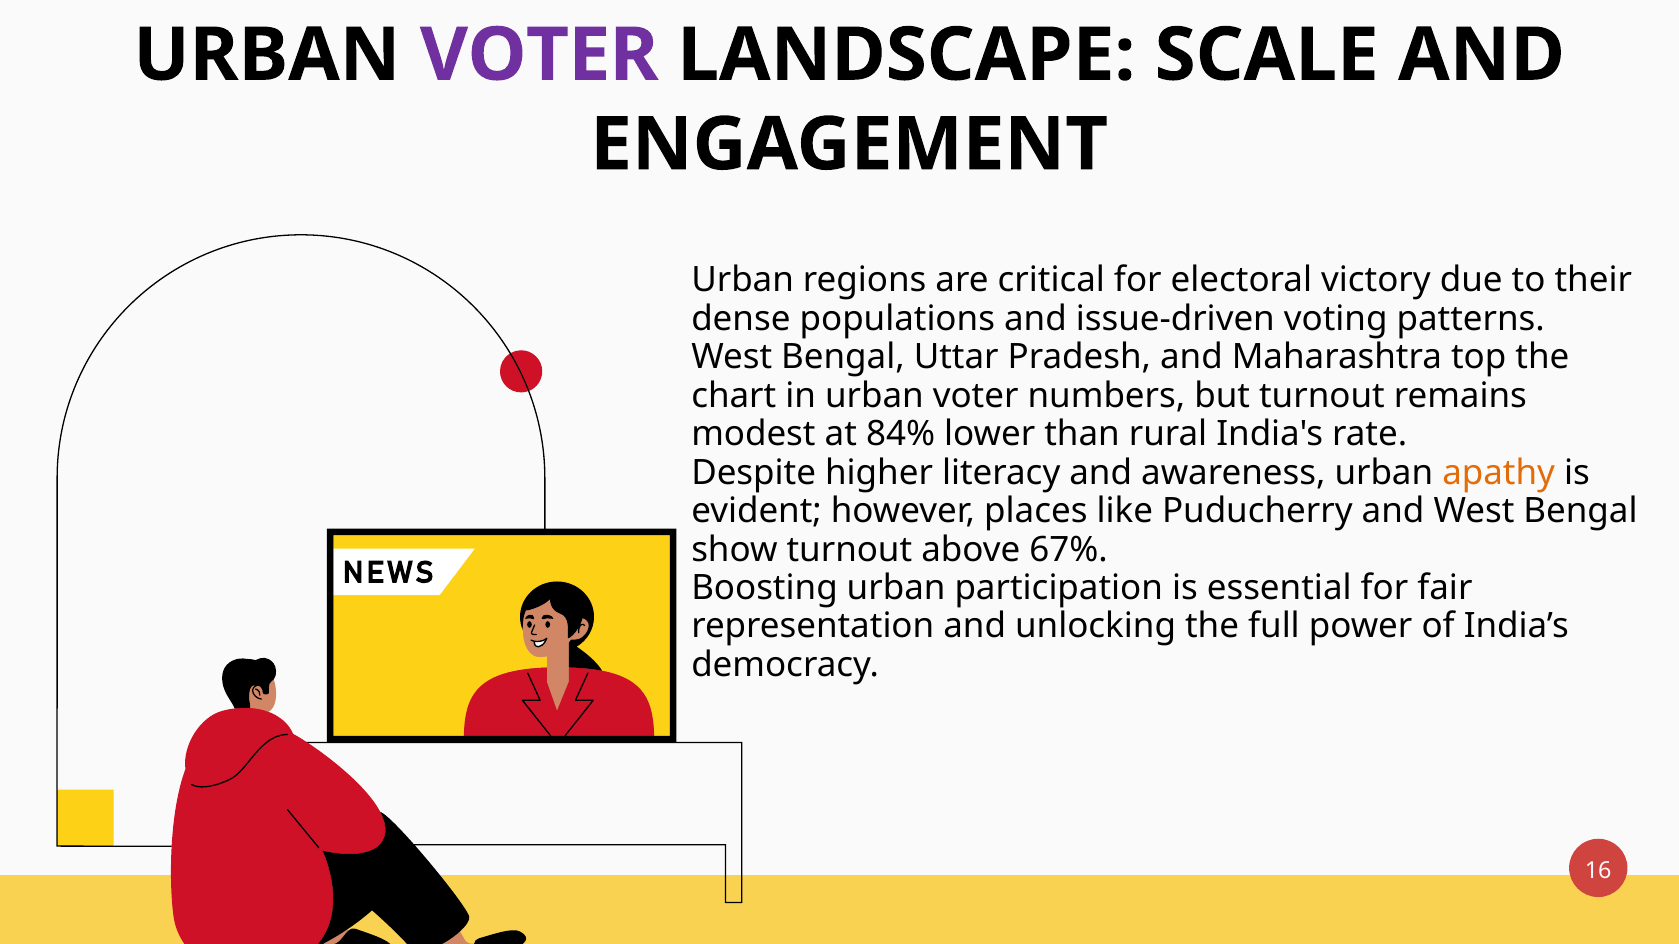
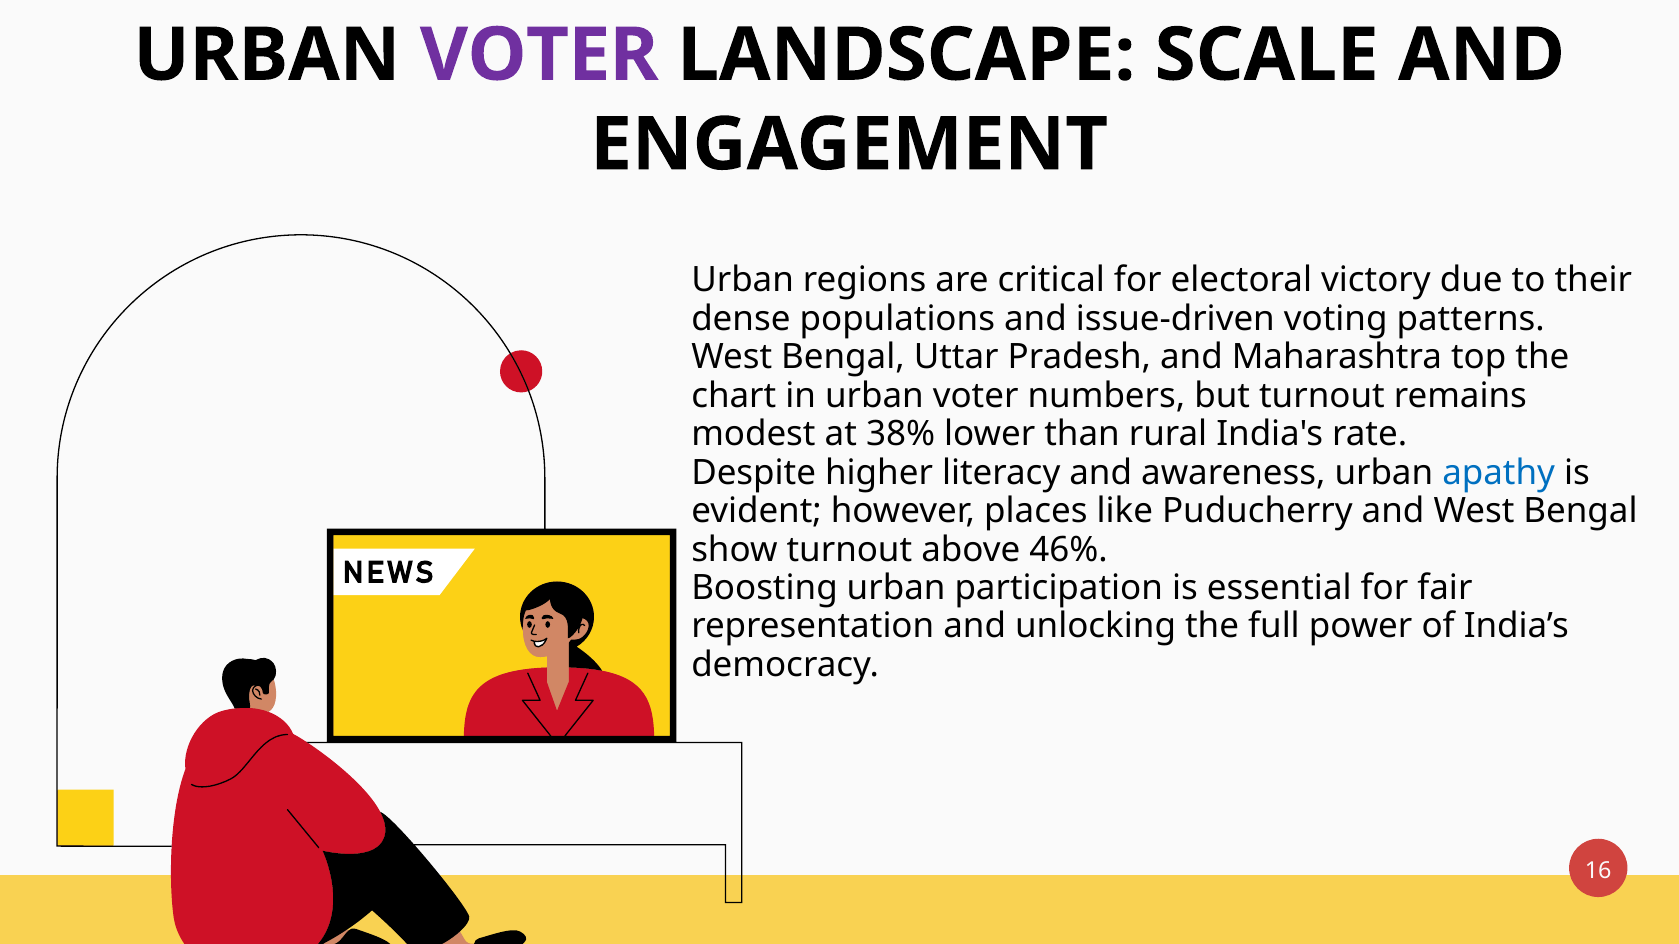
84%: 84% -> 38%
apathy colour: orange -> blue
67%: 67% -> 46%
